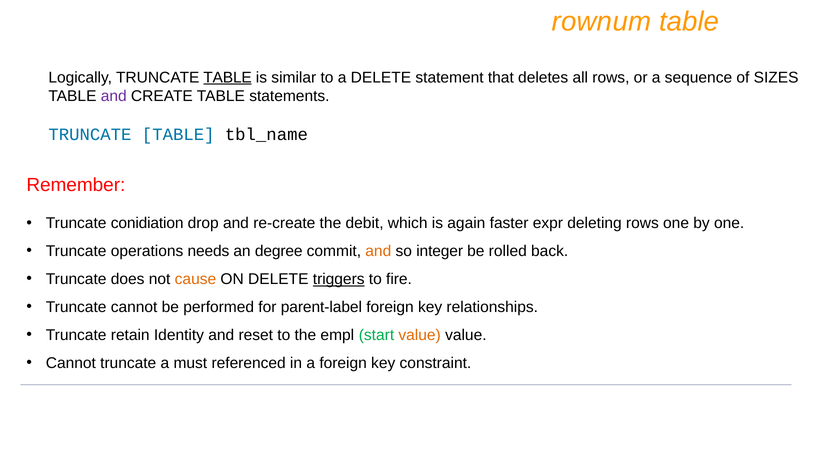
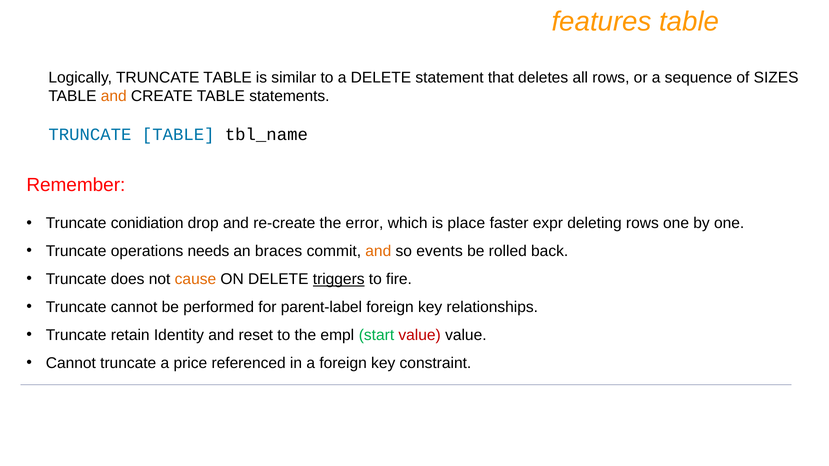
rownum: rownum -> features
TABLE at (228, 77) underline: present -> none
and at (114, 96) colour: purple -> orange
debit: debit -> error
again: again -> place
degree: degree -> braces
integer: integer -> events
value at (420, 335) colour: orange -> red
must: must -> price
